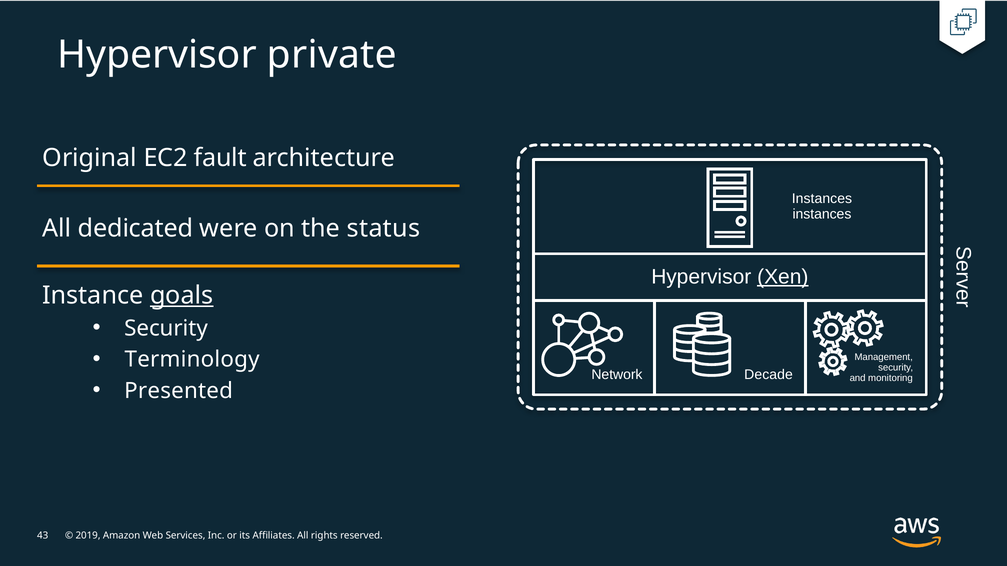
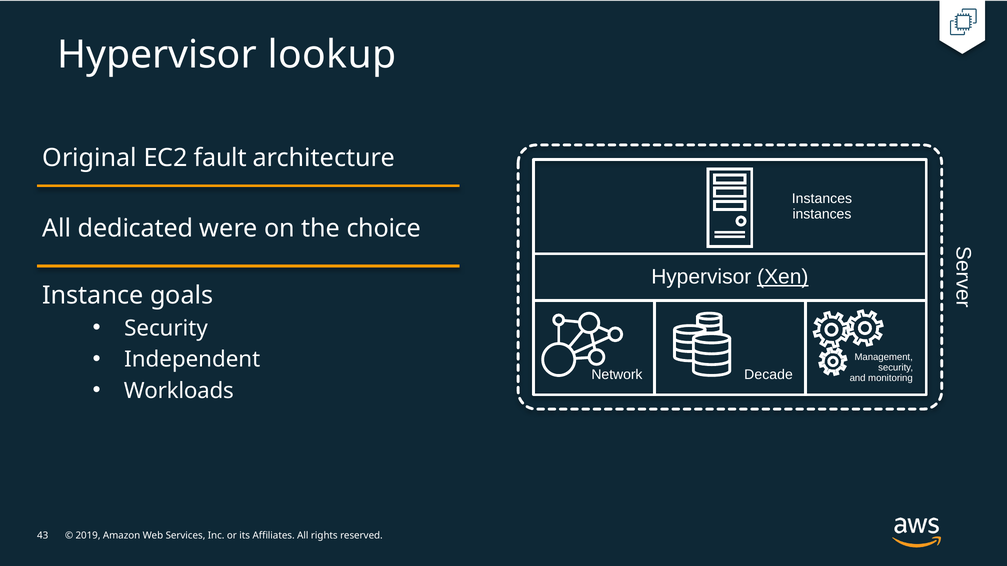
private: private -> lookup
status: status -> choice
goals underline: present -> none
Terminology: Terminology -> Independent
Presented: Presented -> Workloads
